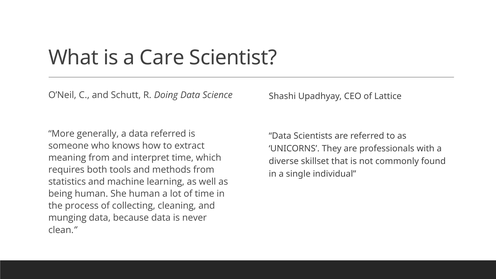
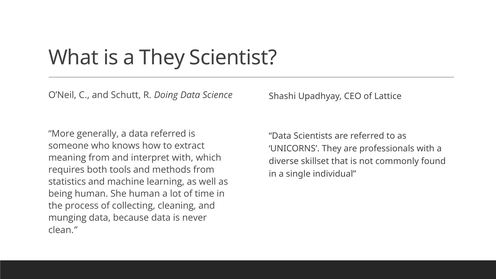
a Care: Care -> They
interpret time: time -> with
